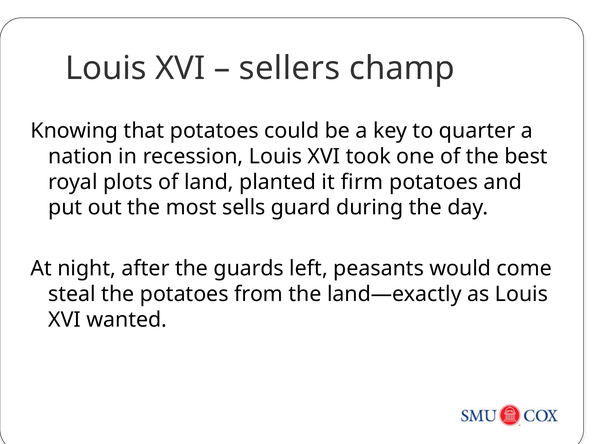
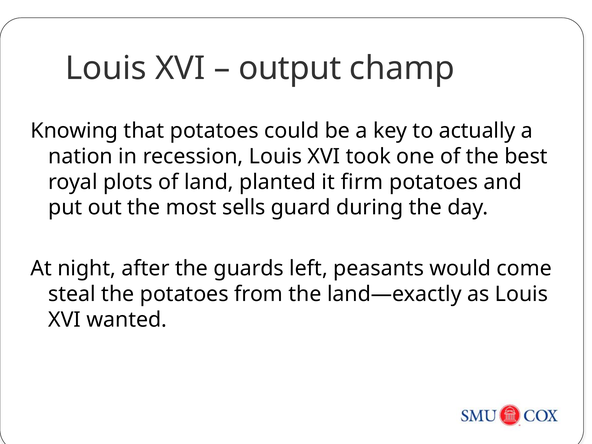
sellers: sellers -> output
quarter: quarter -> actually
